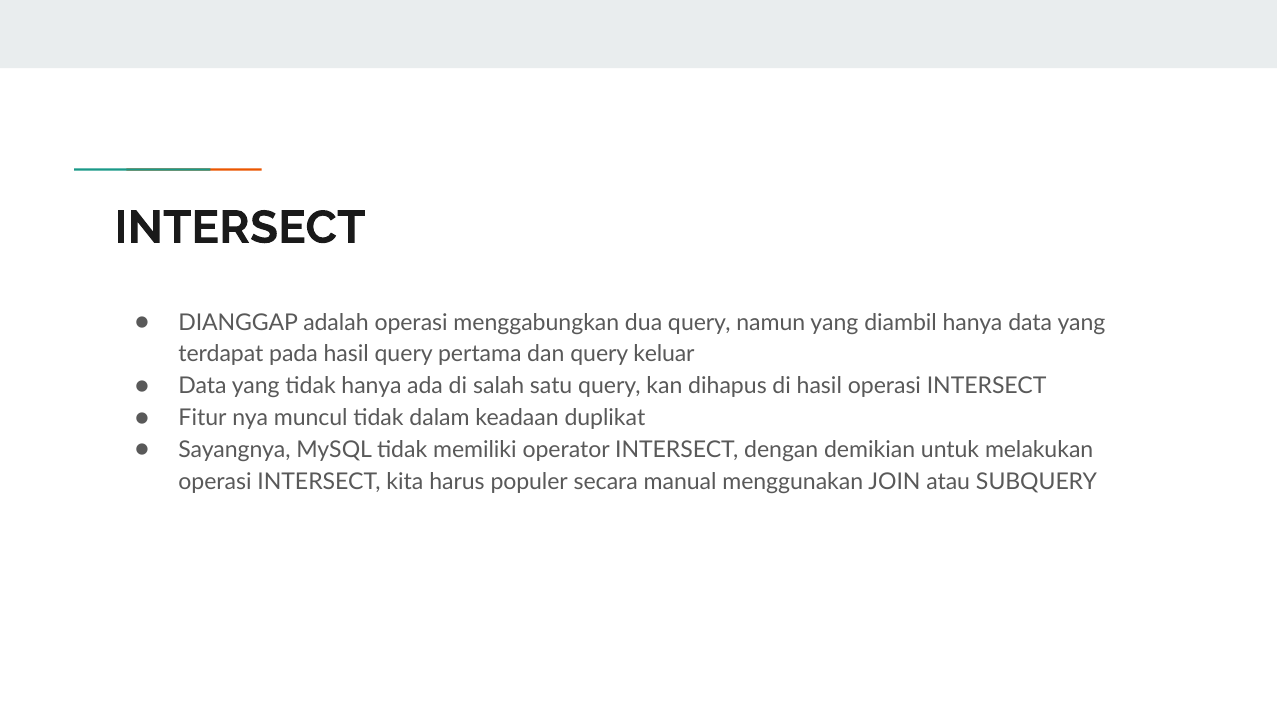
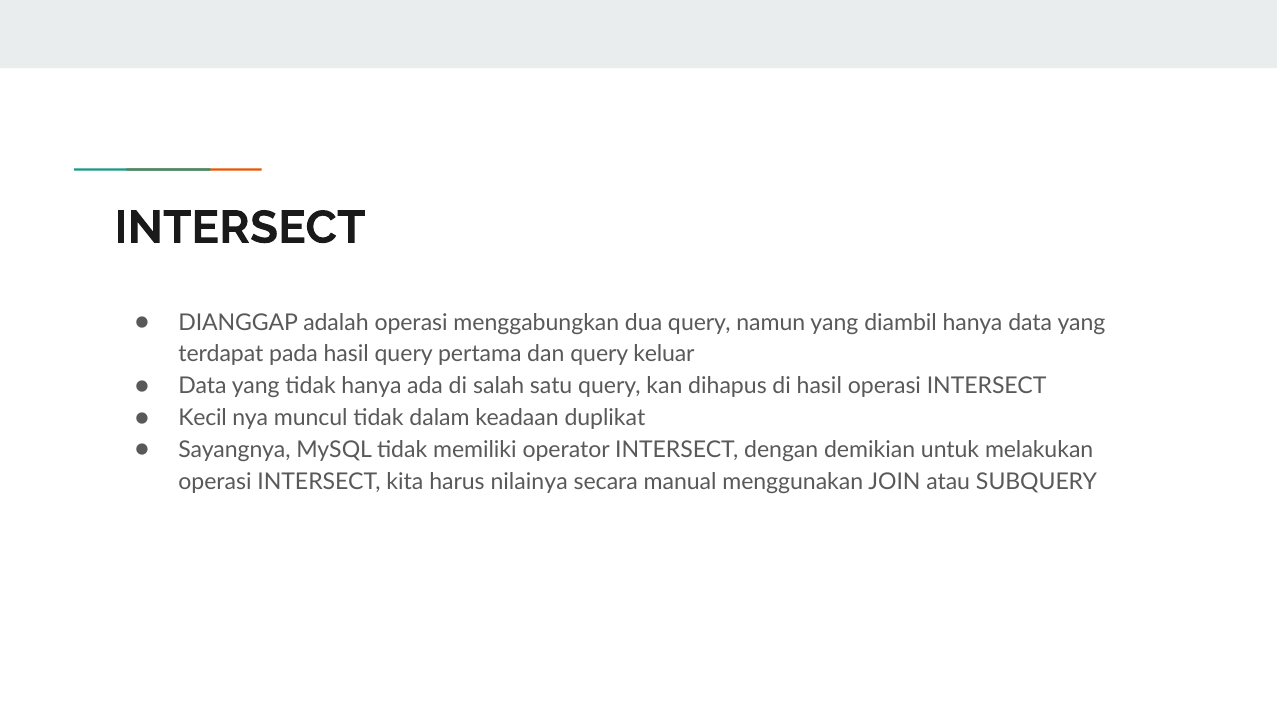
Fitur: Fitur -> Kecil
populer: populer -> nilainya
